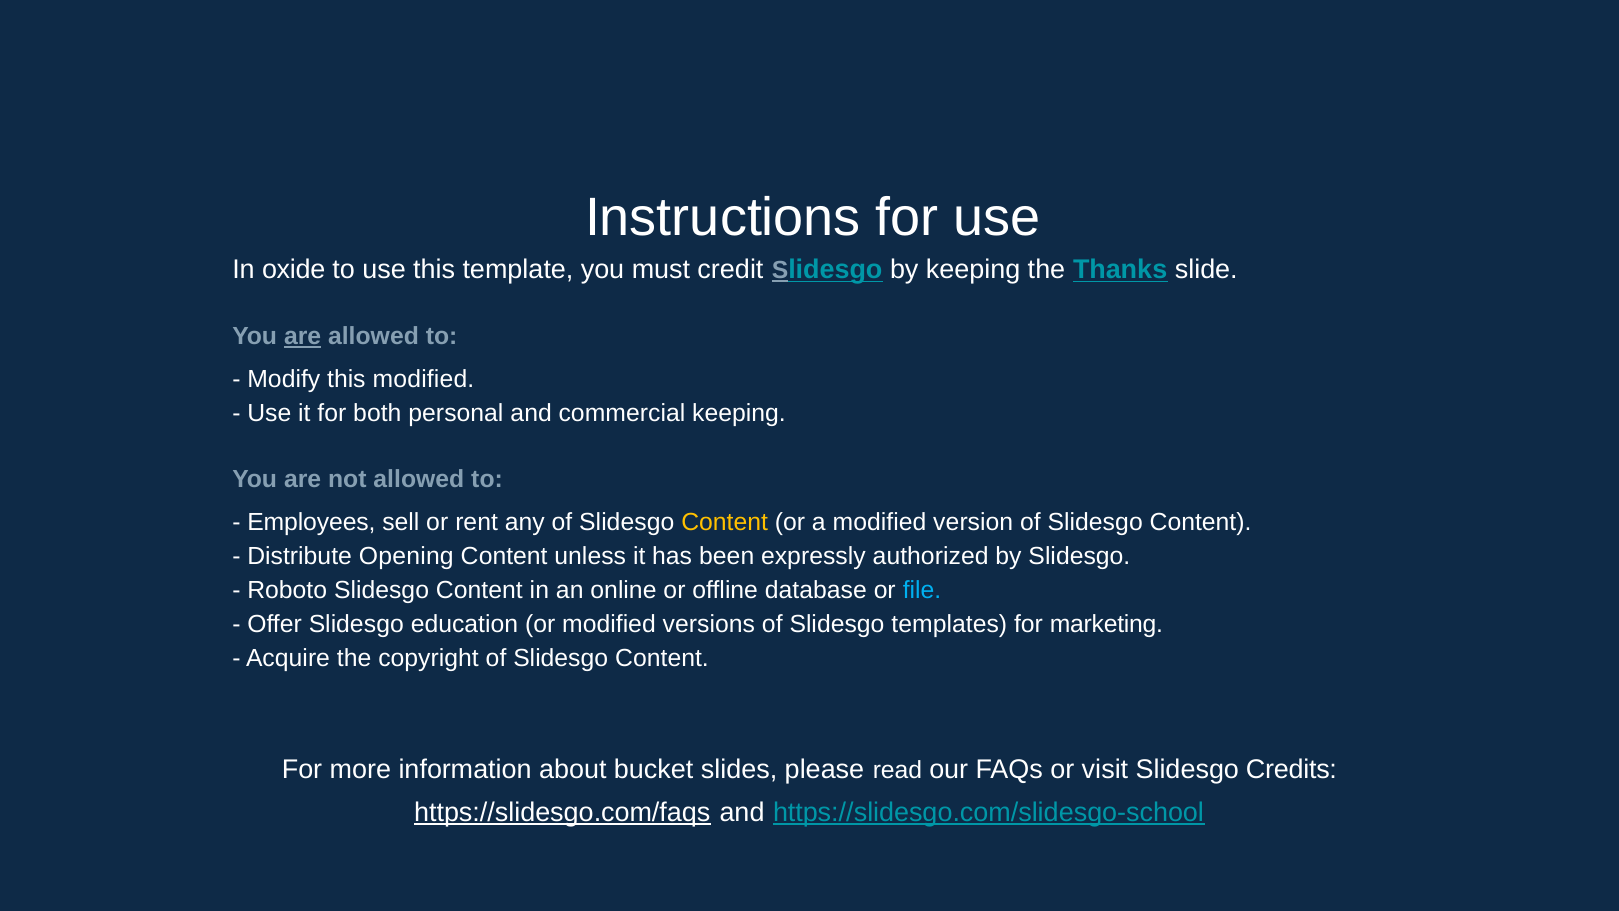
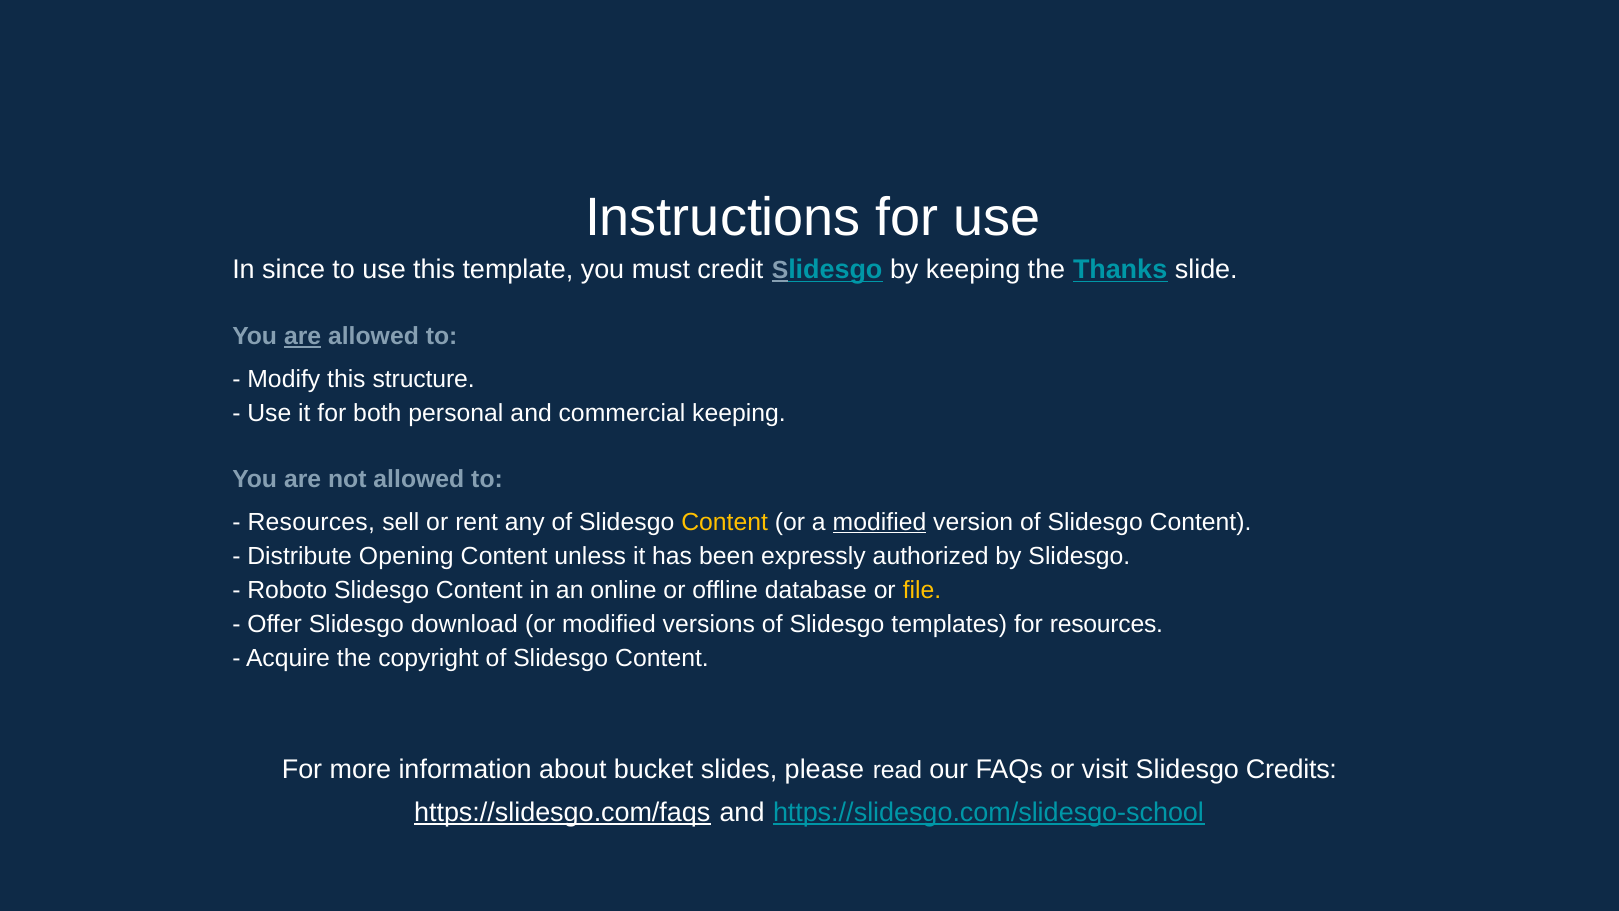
oxide: oxide -> since
this modified: modified -> structure
Employees at (311, 522): Employees -> Resources
modified at (880, 522) underline: none -> present
file colour: light blue -> yellow
education: education -> download
for marketing: marketing -> resources
